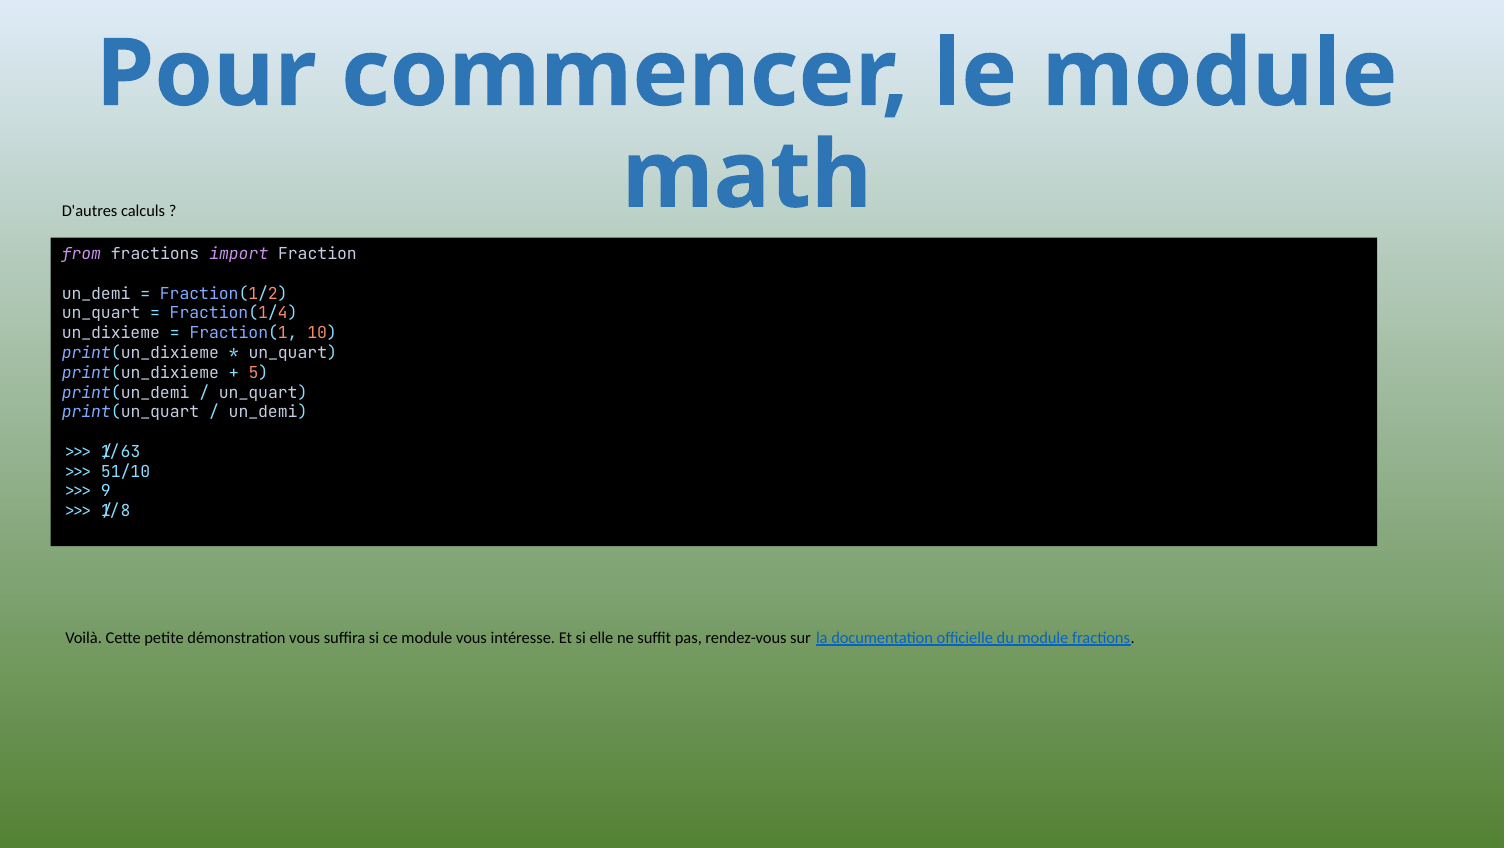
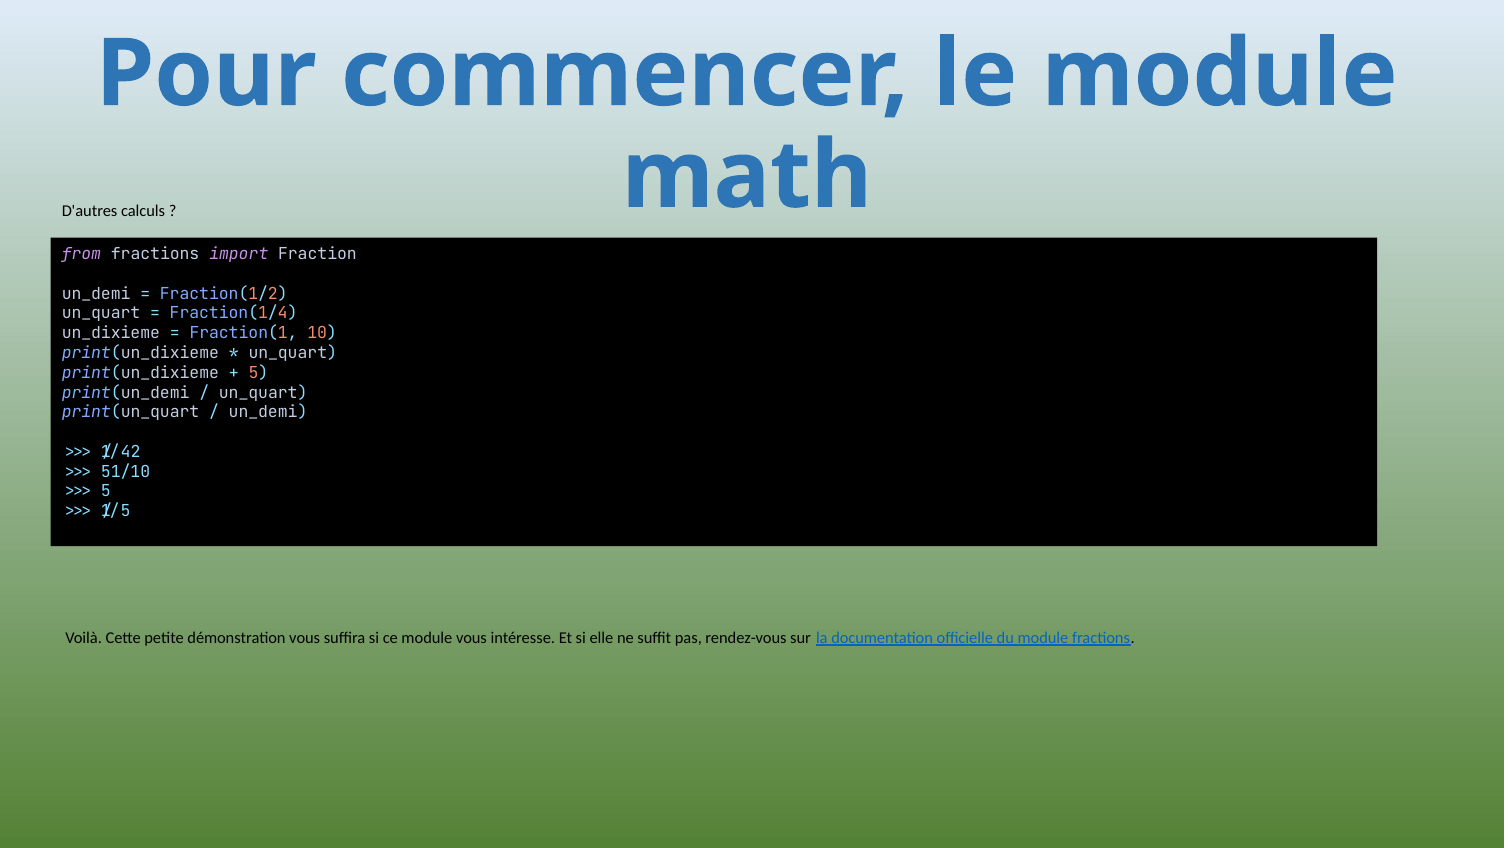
1/63: 1/63 -> 1/42
9 at (106, 492): 9 -> 5
1/8: 1/8 -> 1/5
